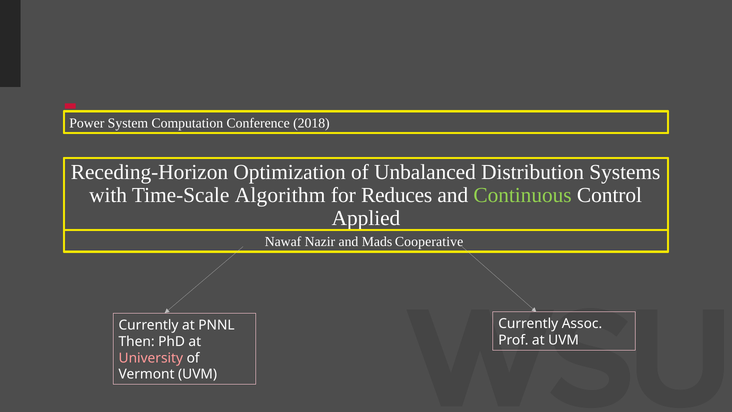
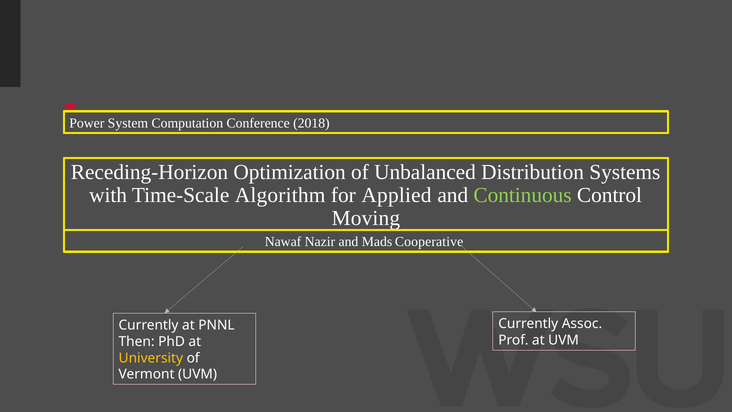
Reduces: Reduces -> Applied
Applied: Applied -> Moving
University colour: pink -> yellow
